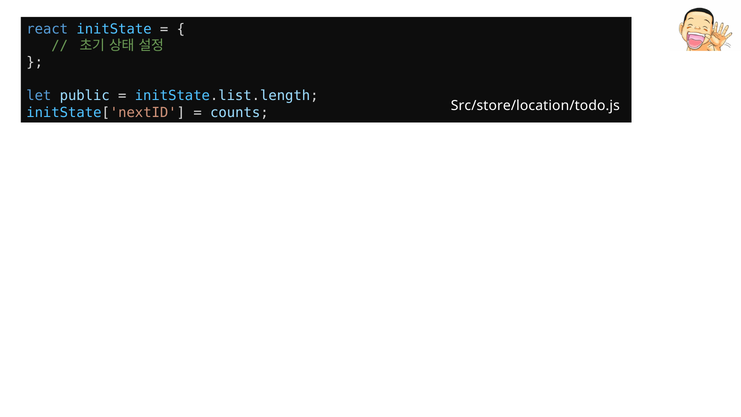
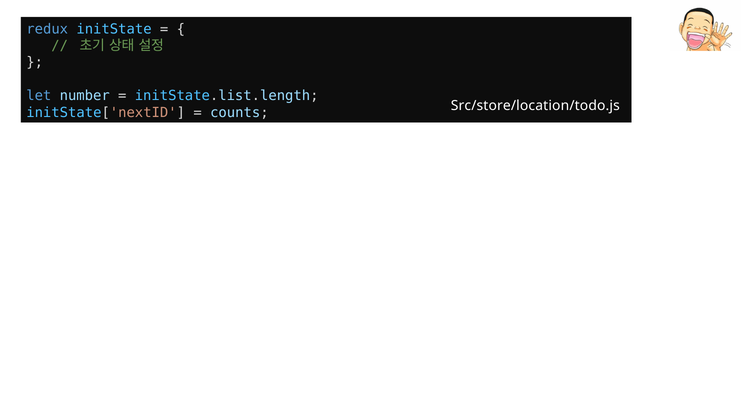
react: react -> redux
public: public -> number
